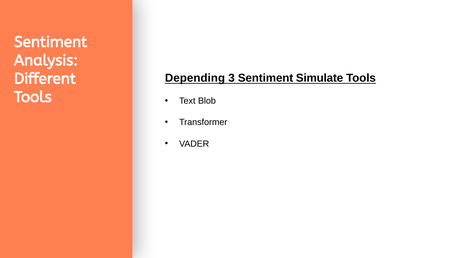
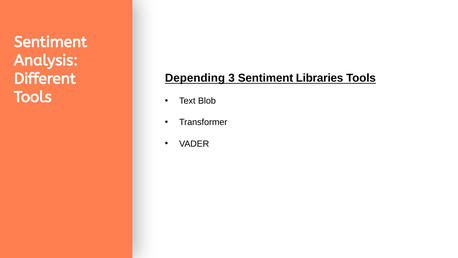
Simulate: Simulate -> Libraries
